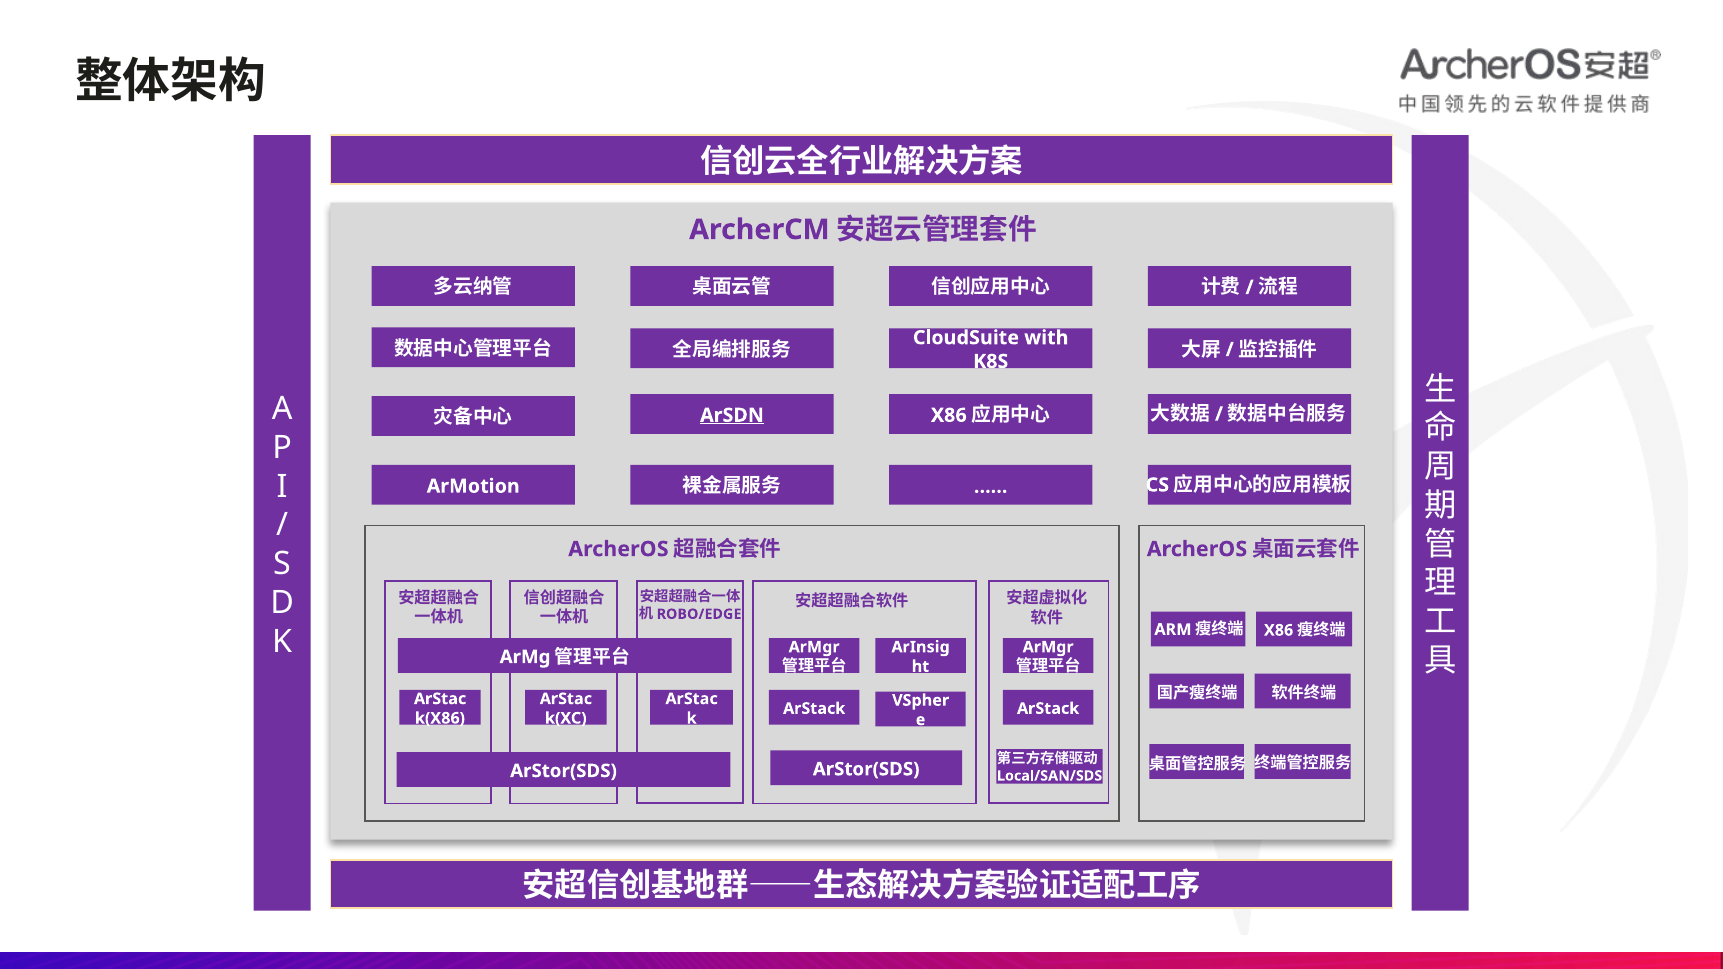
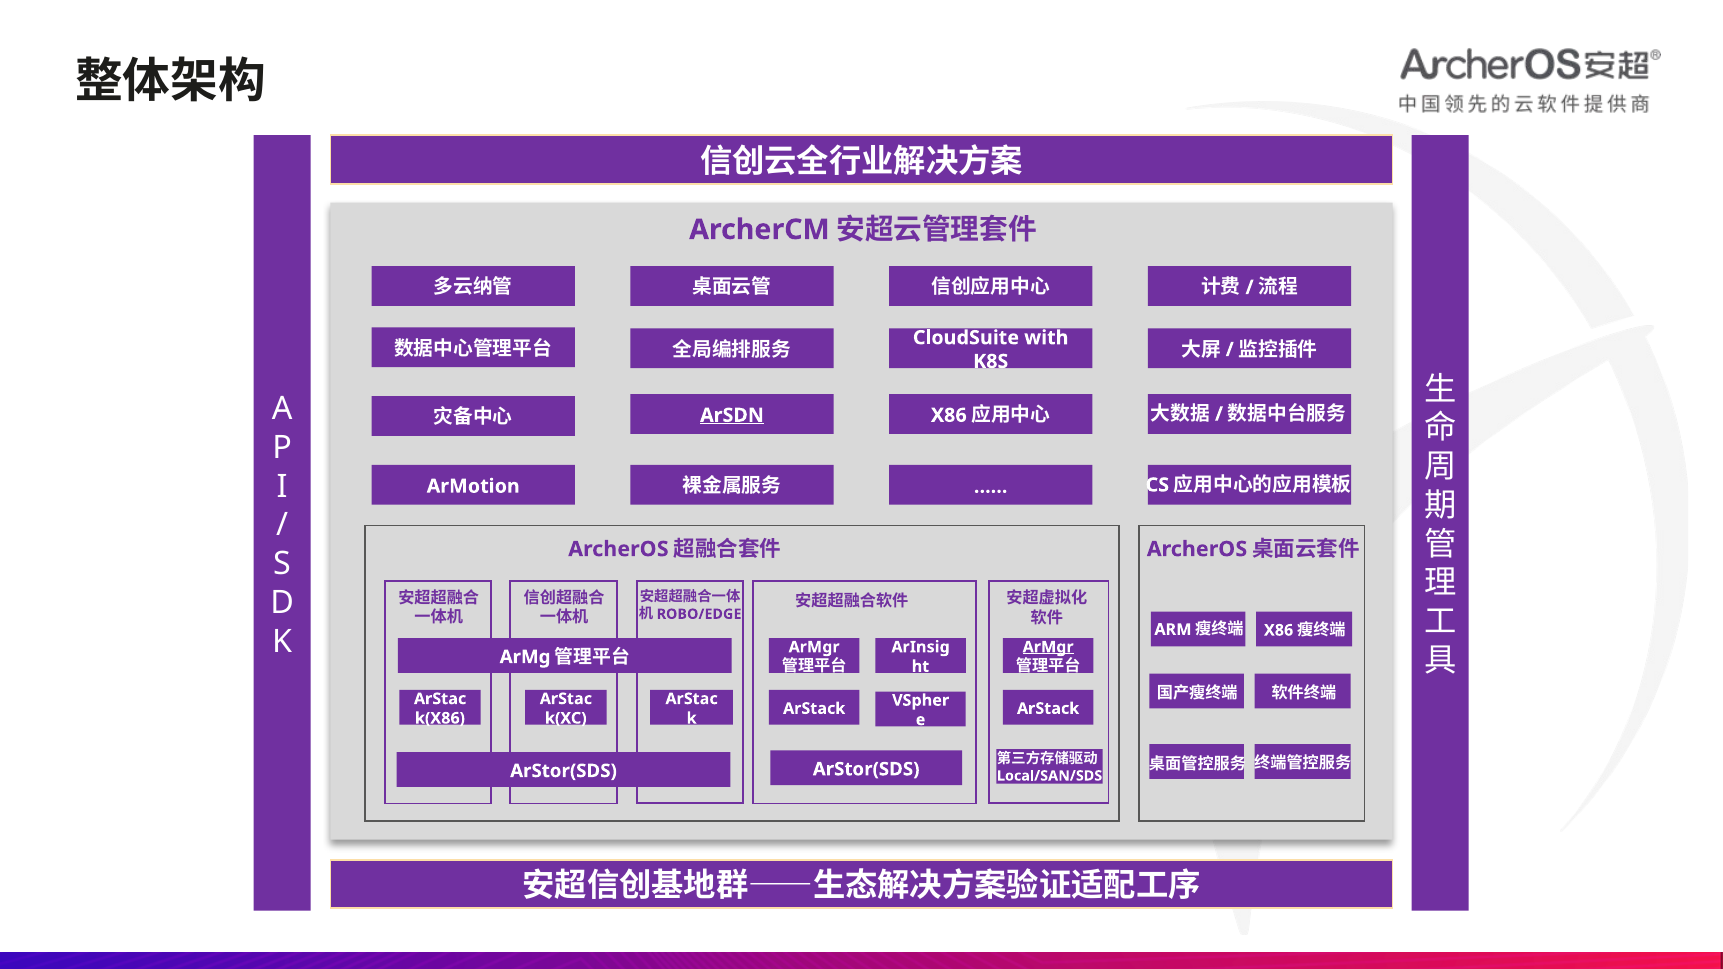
ArMgr at (1048, 647) underline: none -> present
